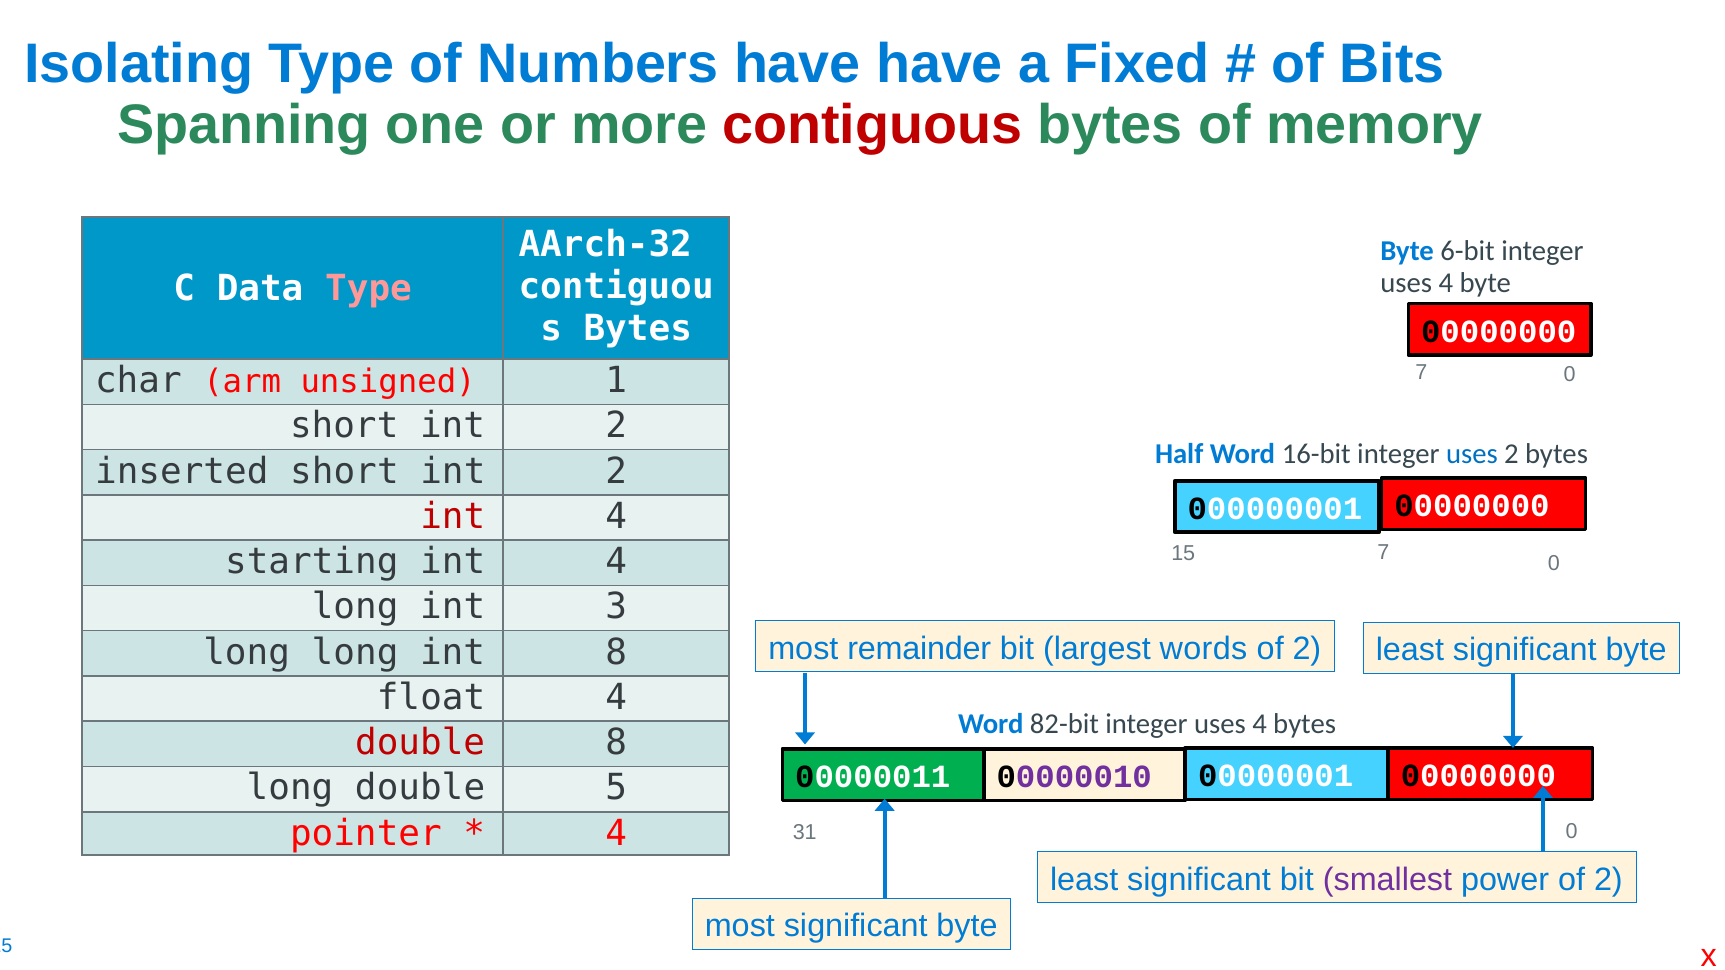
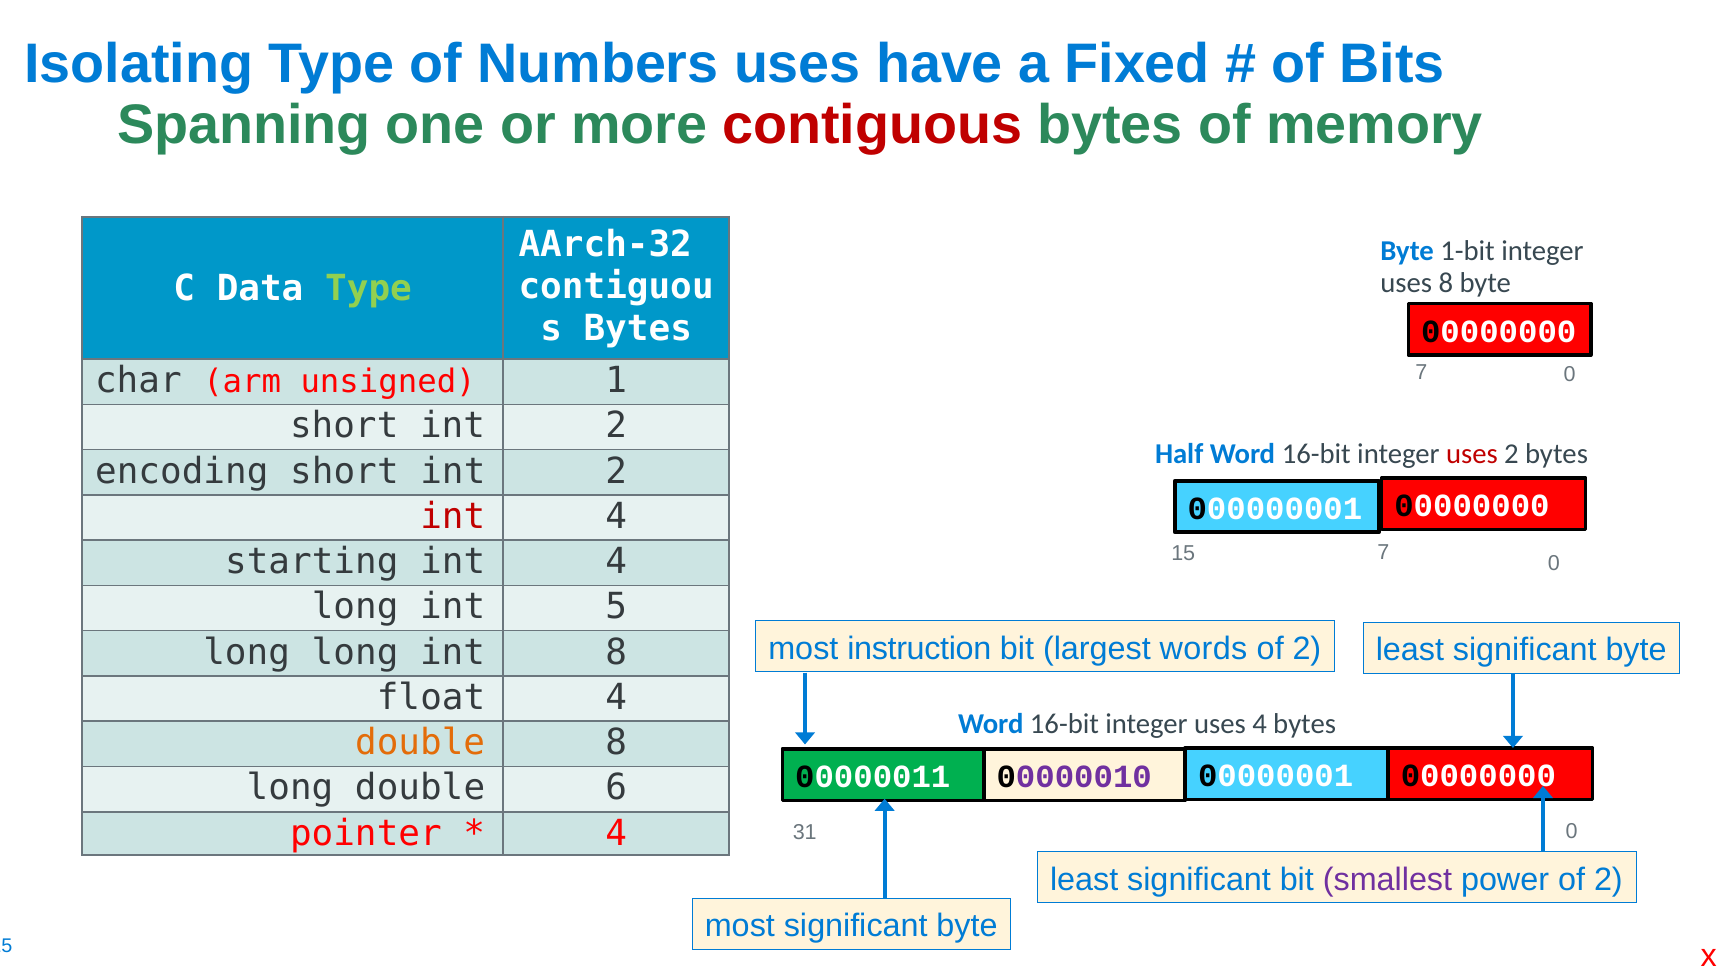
Numbers have: have -> uses
6-bit: 6-bit -> 1-bit
4 at (1446, 283): 4 -> 8
Type at (368, 289) colour: pink -> light green
uses at (1472, 454) colour: blue -> red
inserted: inserted -> encoding
3: 3 -> 5
remainder: remainder -> instruction
82-bit at (1064, 725): 82-bit -> 16-bit
double at (420, 743) colour: red -> orange
5: 5 -> 6
